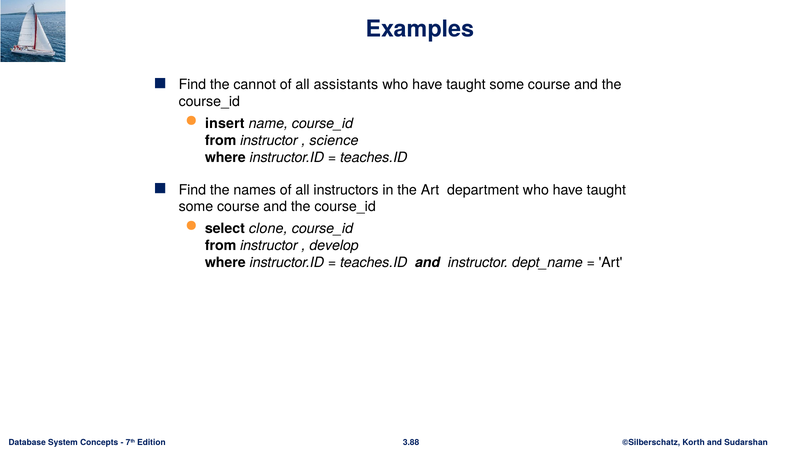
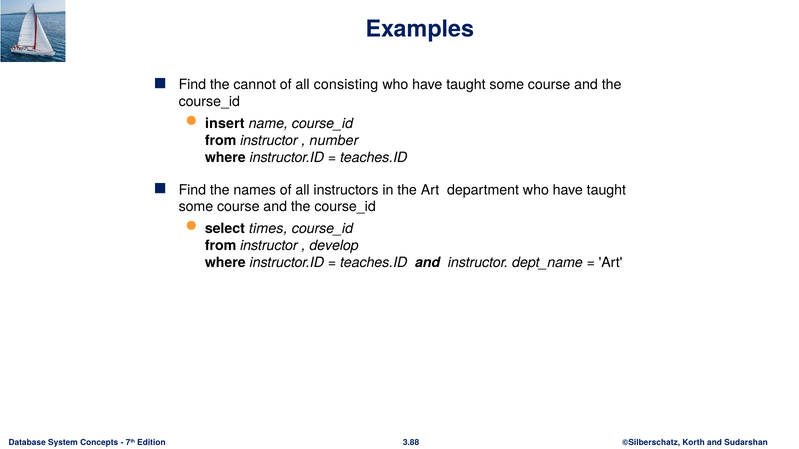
assistants: assistants -> consisting
science: science -> number
clone: clone -> times
